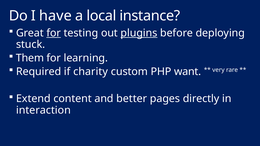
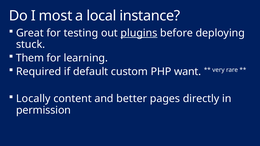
have: have -> most
for at (54, 33) underline: present -> none
charity: charity -> default
Extend: Extend -> Locally
interaction: interaction -> permission
